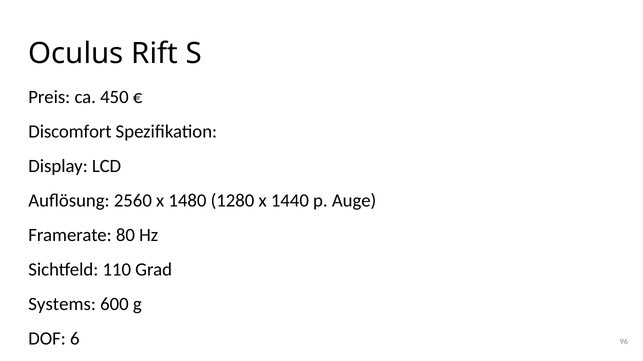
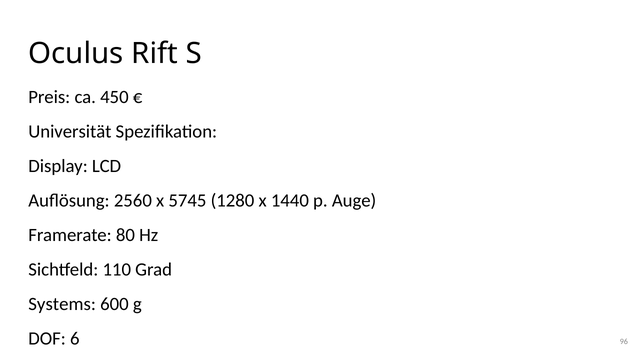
Discomfort: Discomfort -> Universität
1480: 1480 -> 5745
